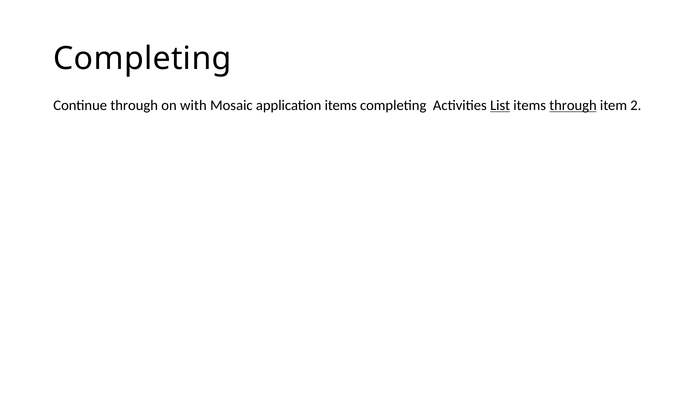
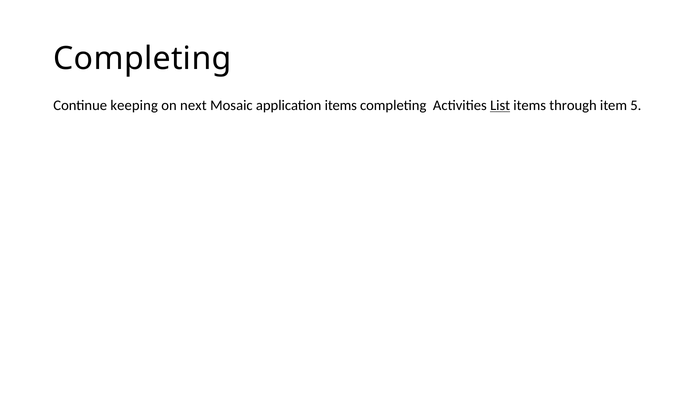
Continue through: through -> keeping
with: with -> next
through at (573, 105) underline: present -> none
2: 2 -> 5
